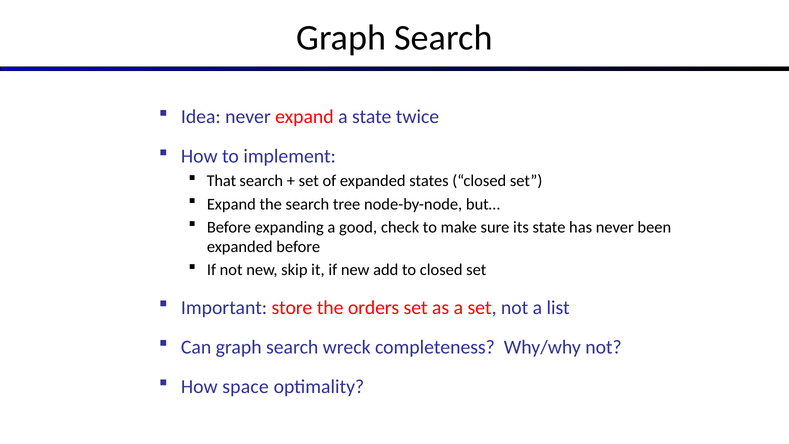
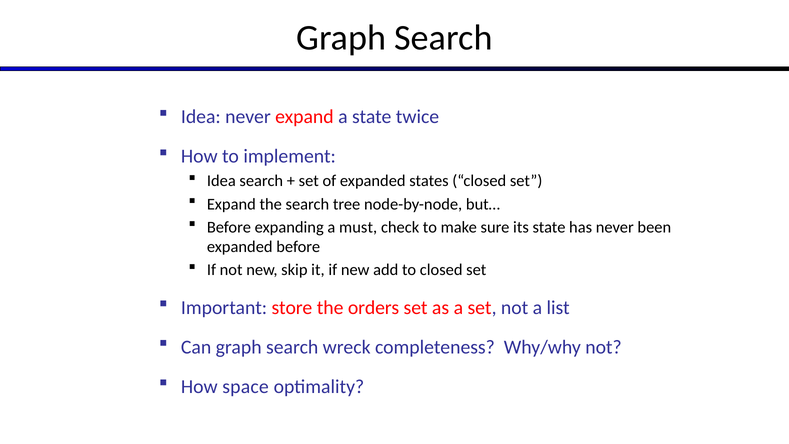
That at (221, 181): That -> Idea
good: good -> must
